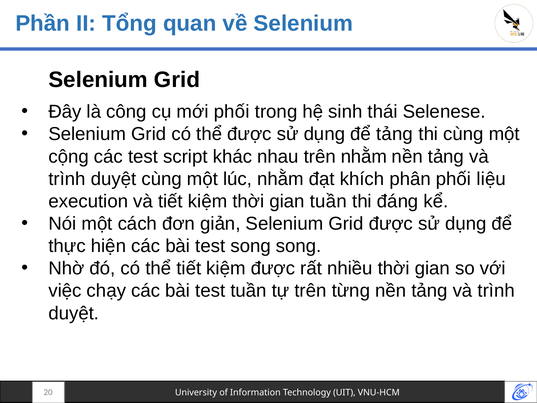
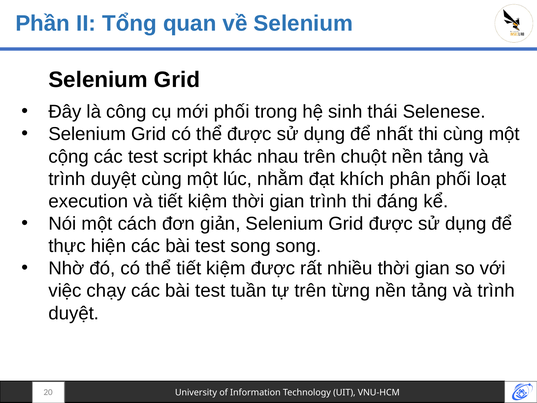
để tảng: tảng -> nhất
trên nhằm: nhằm -> chuột
liệu: liệu -> loạt
gian tuần: tuần -> trình
